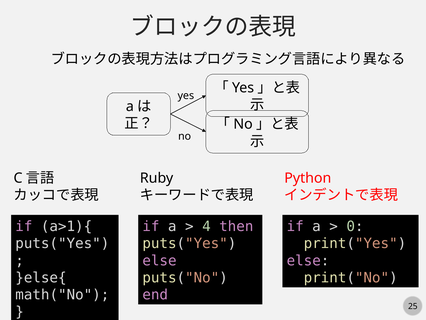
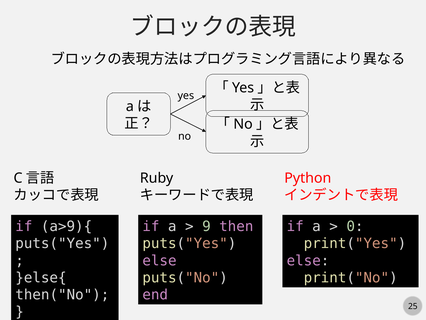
a>1){: a>1){ -> a>9){
4: 4 -> 9
math("No: math("No -> then("No
